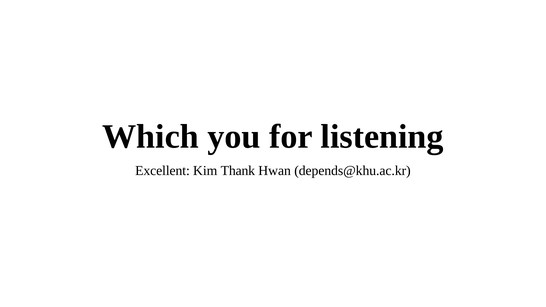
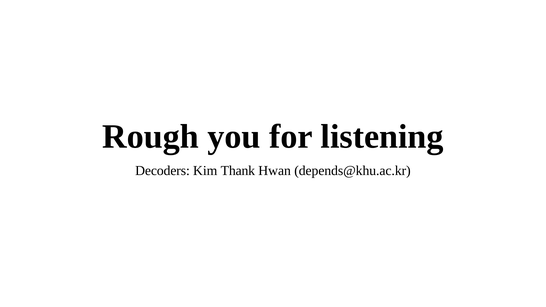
Which: Which -> Rough
Excellent: Excellent -> Decoders
